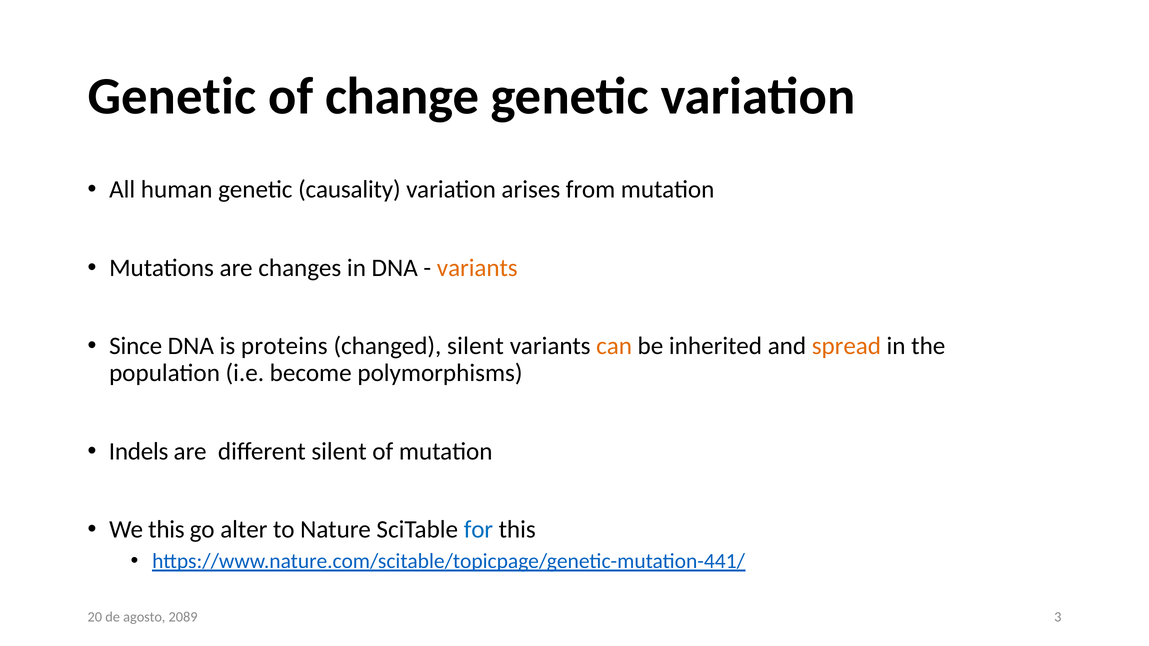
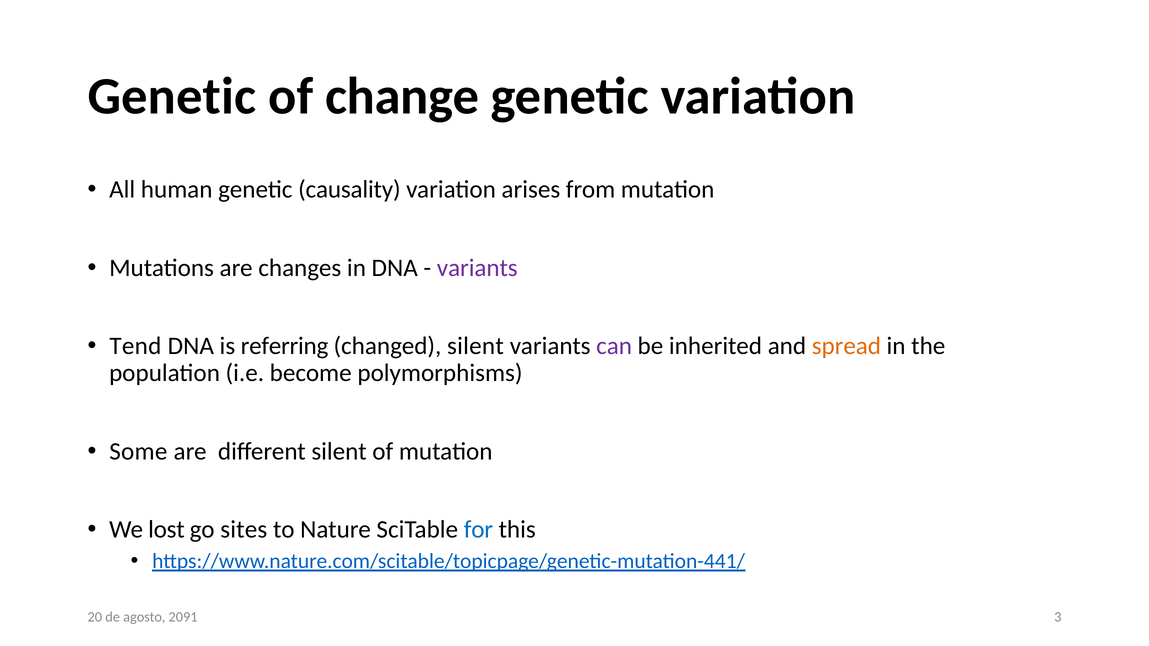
variants at (477, 268) colour: orange -> purple
Since: Since -> Tend
proteins: proteins -> referring
can colour: orange -> purple
Indels: Indels -> Some
We this: this -> lost
alter: alter -> sites
2089: 2089 -> 2091
